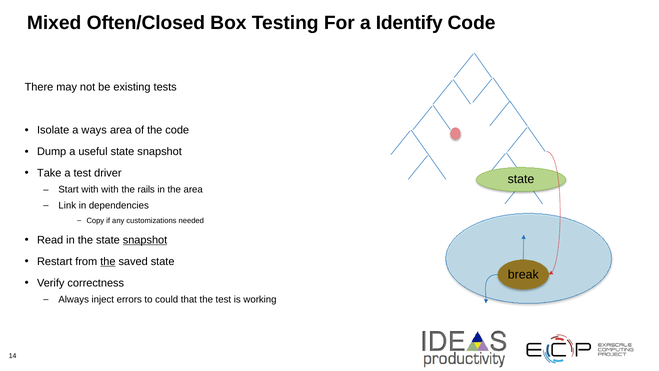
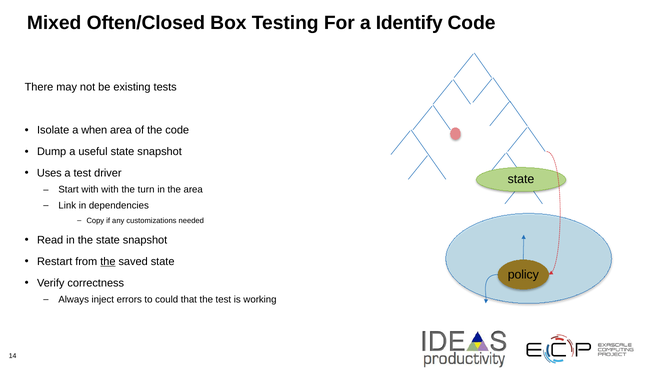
ways: ways -> when
Take: Take -> Uses
rails: rails -> turn
snapshot at (145, 240) underline: present -> none
break: break -> policy
